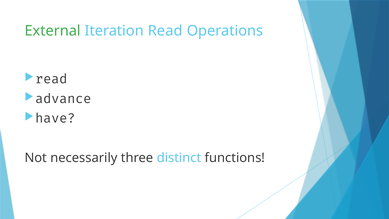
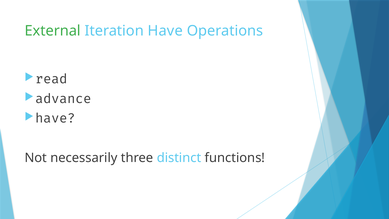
Iteration Read: Read -> Have
